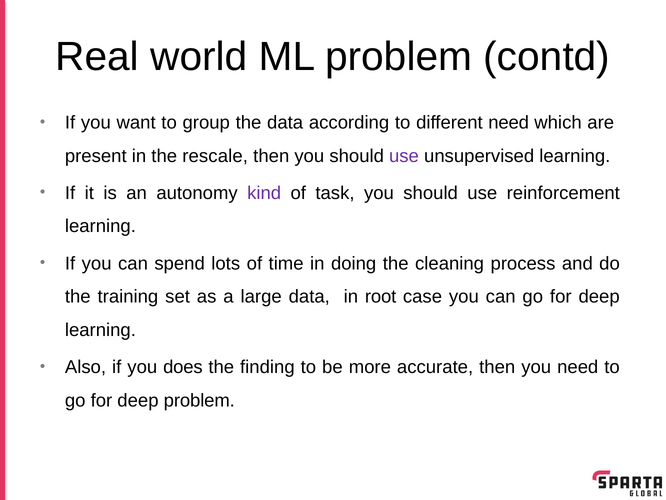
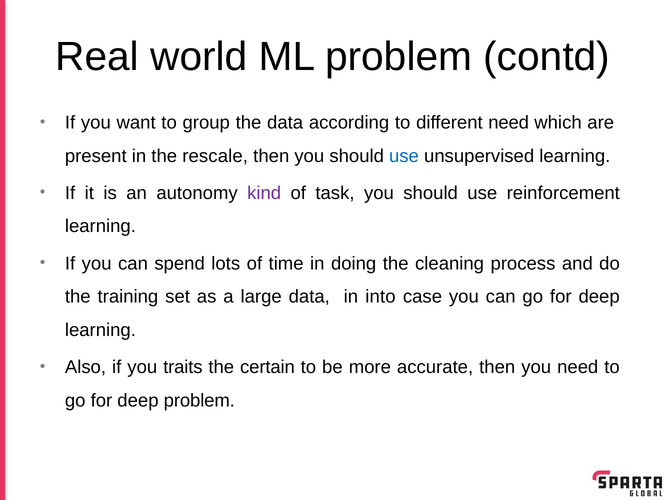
use at (404, 156) colour: purple -> blue
root: root -> into
does: does -> traits
finding: finding -> certain
